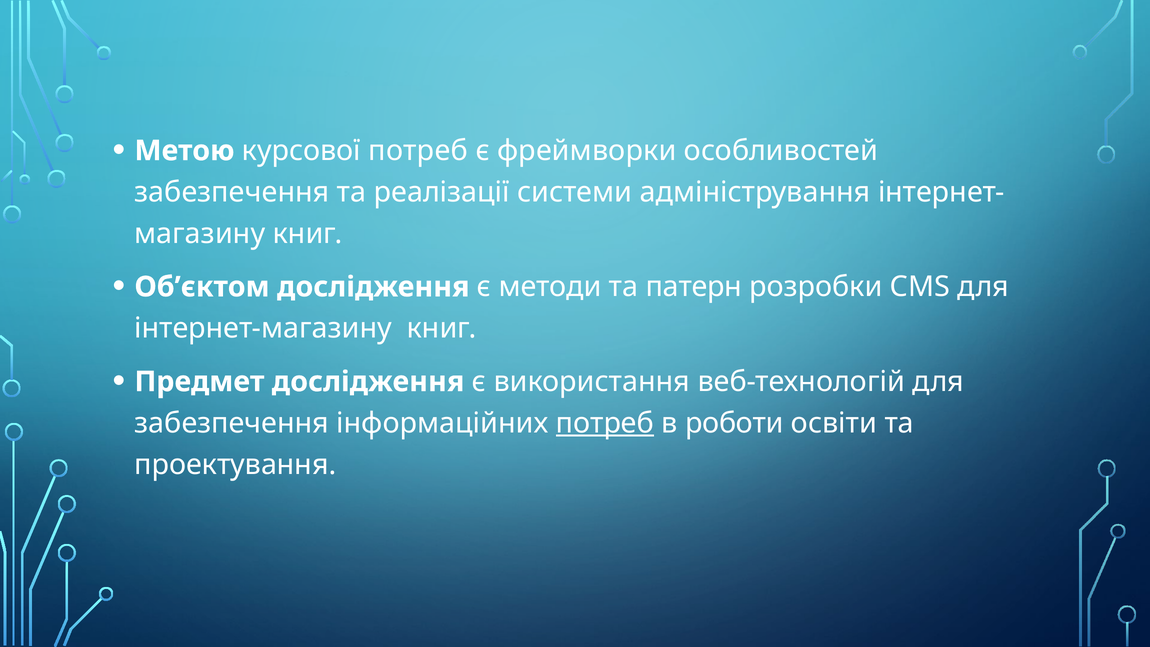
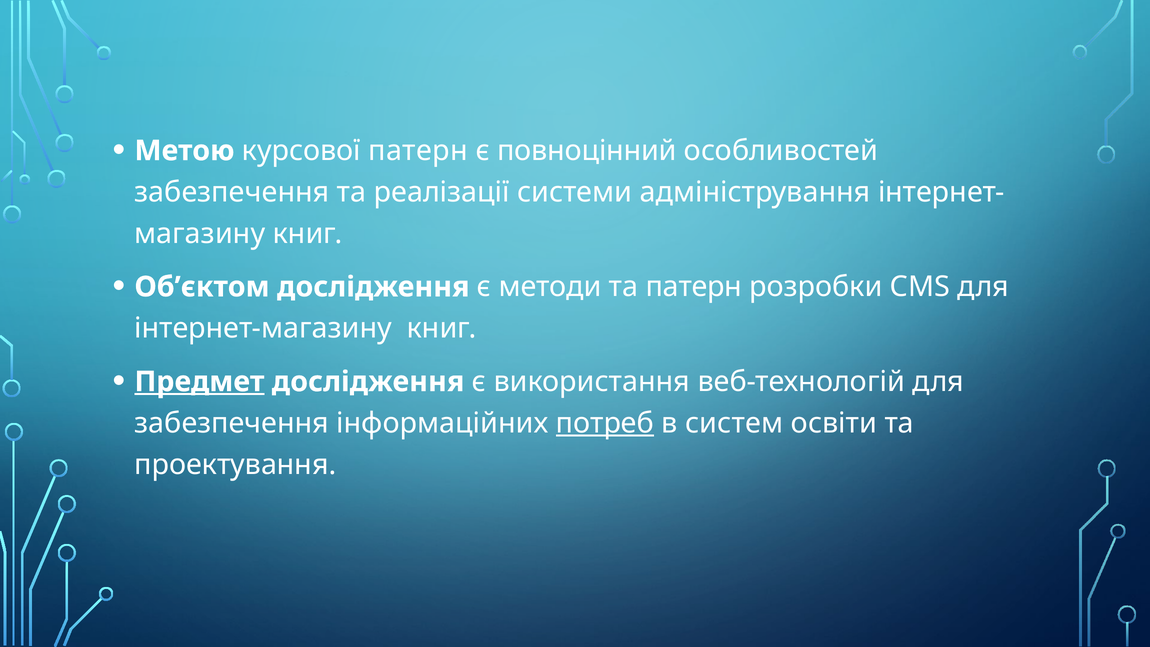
курсової потреб: потреб -> патерн
фреймворки: фреймворки -> повноцінний
Предмет underline: none -> present
роботи: роботи -> систем
